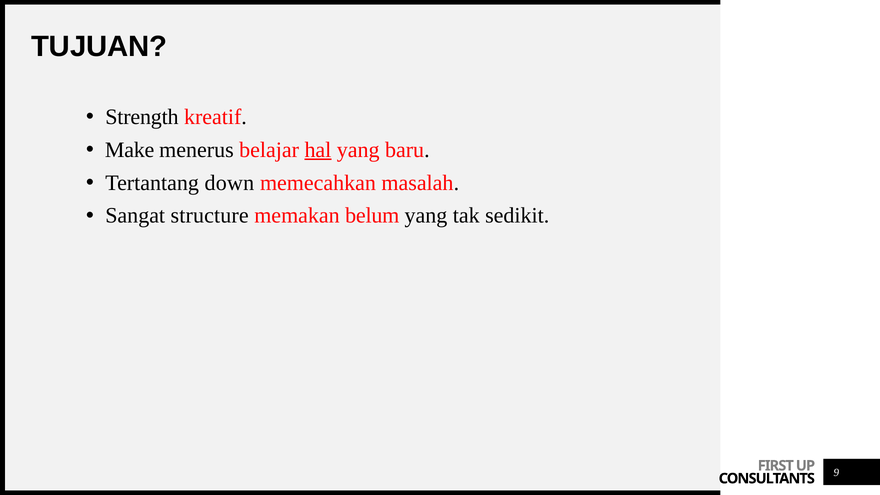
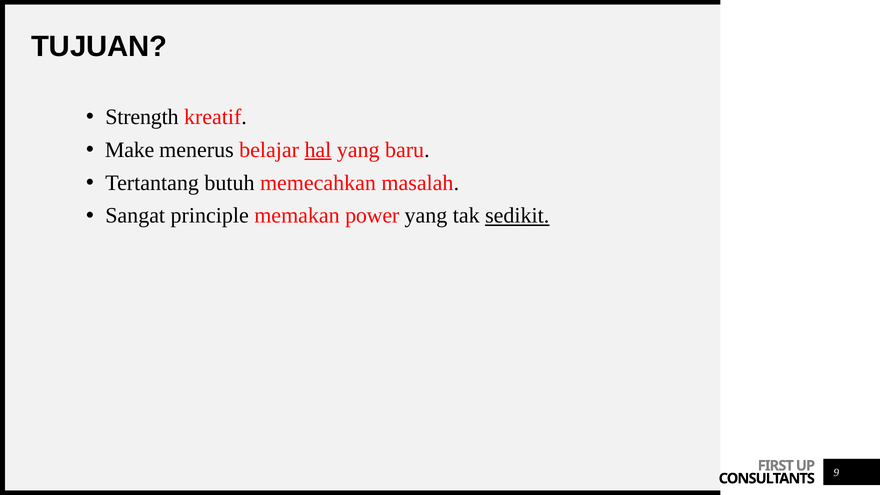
down: down -> butuh
structure: structure -> principle
belum: belum -> power
sedikit underline: none -> present
